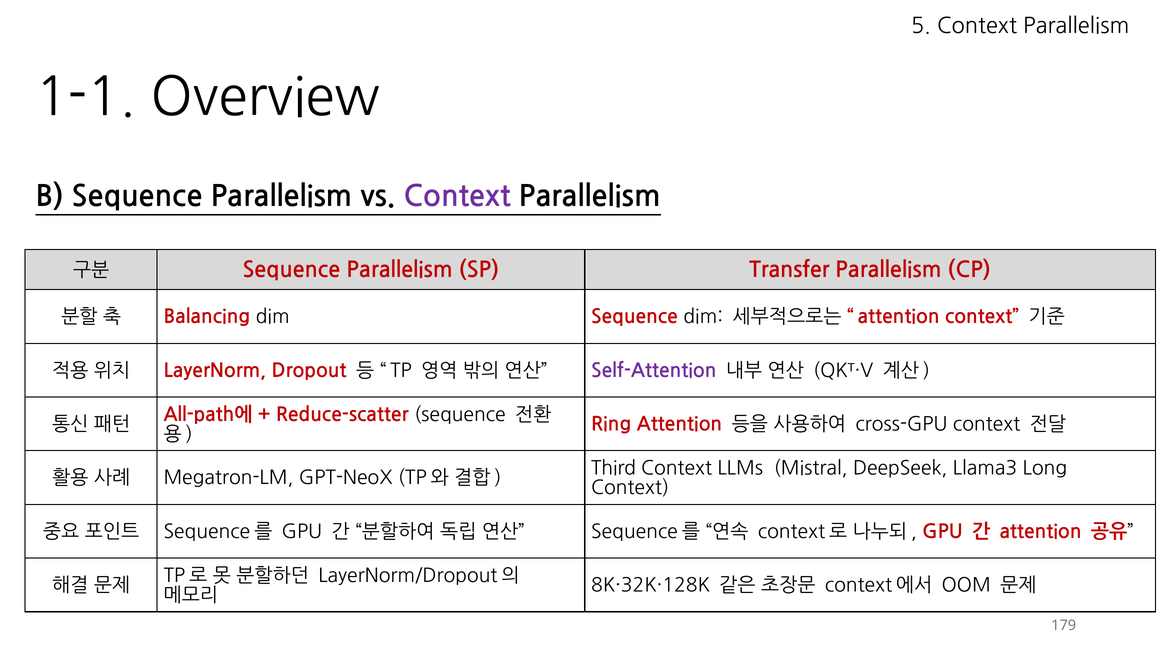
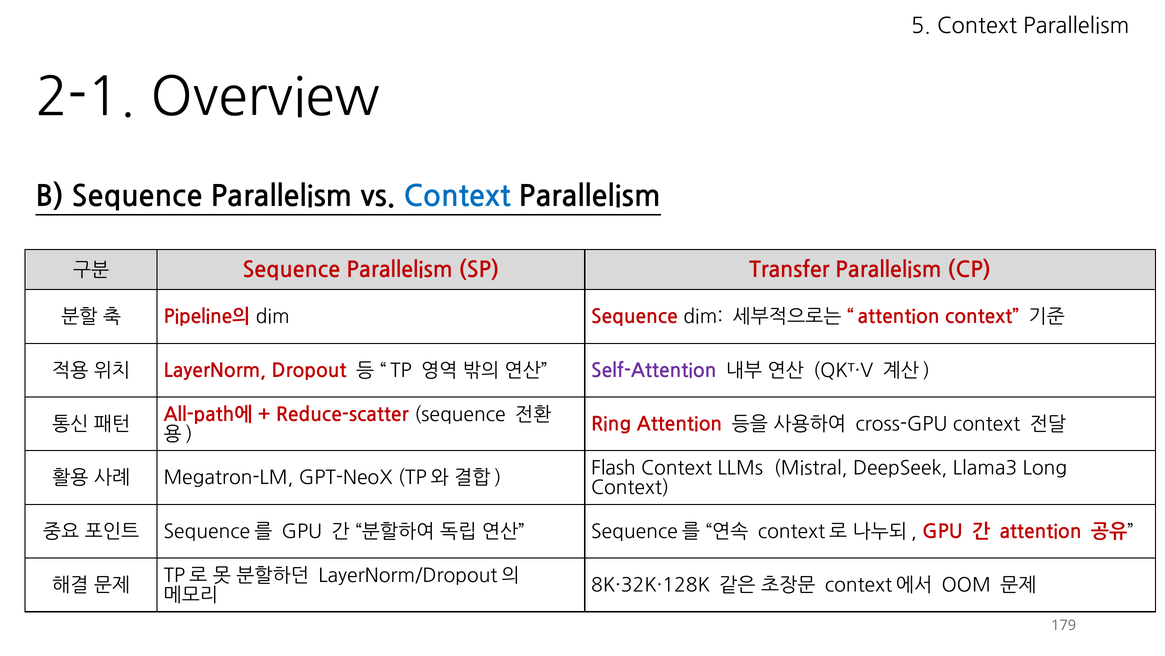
1-1: 1-1 -> 2-1
Context at (457, 196) colour: purple -> blue
Balancing: Balancing -> Pipeline의
Third: Third -> Flash
